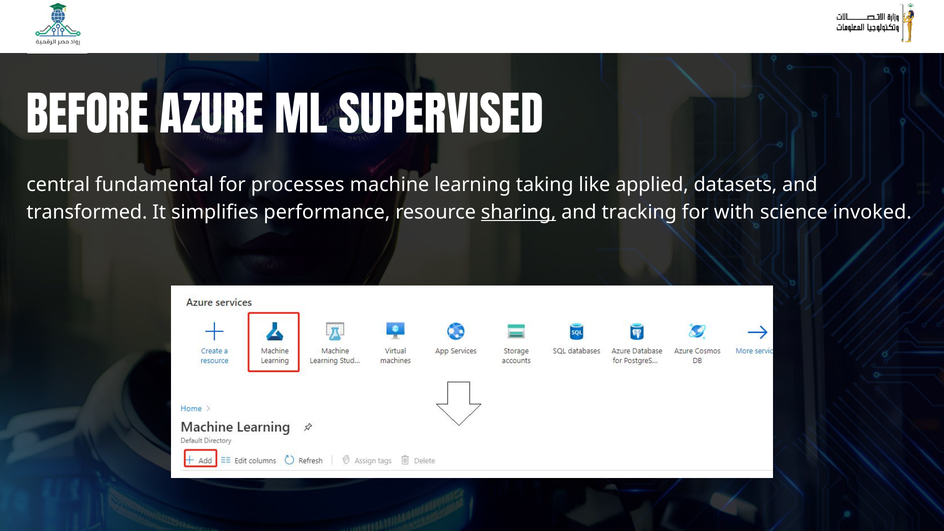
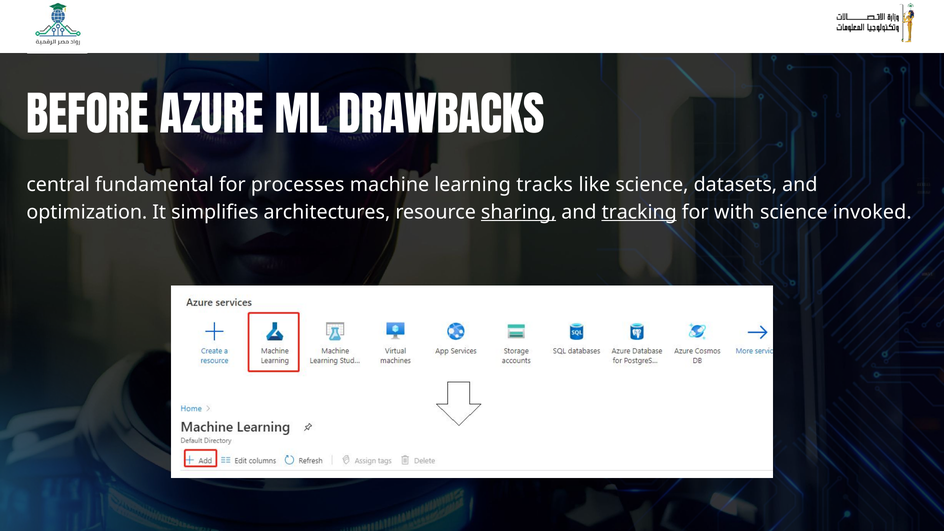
SUPERVISED: SUPERVISED -> DRAWBACKS
taking: taking -> tracks
like applied: applied -> science
transformed: transformed -> optimization
performance: performance -> architectures
tracking underline: none -> present
